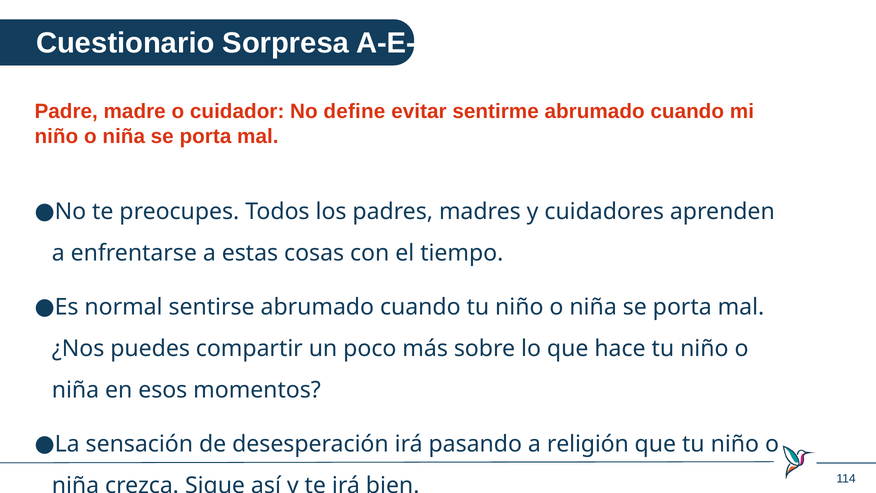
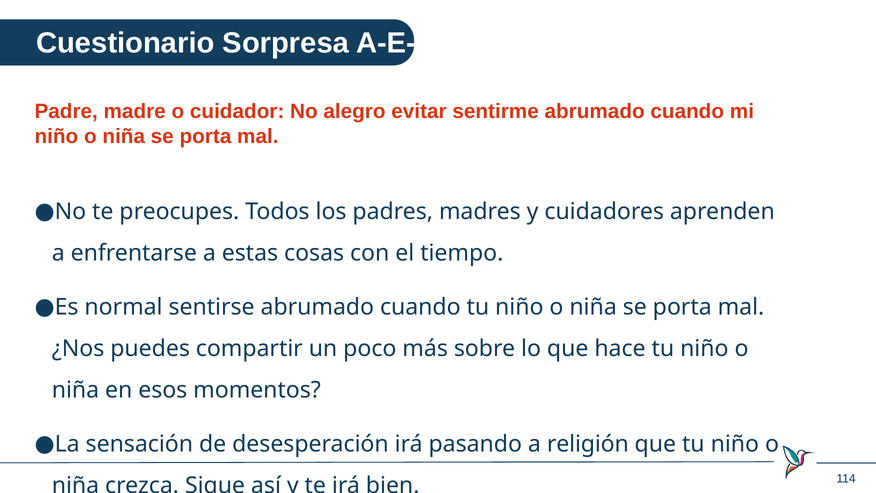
define: define -> alegro
